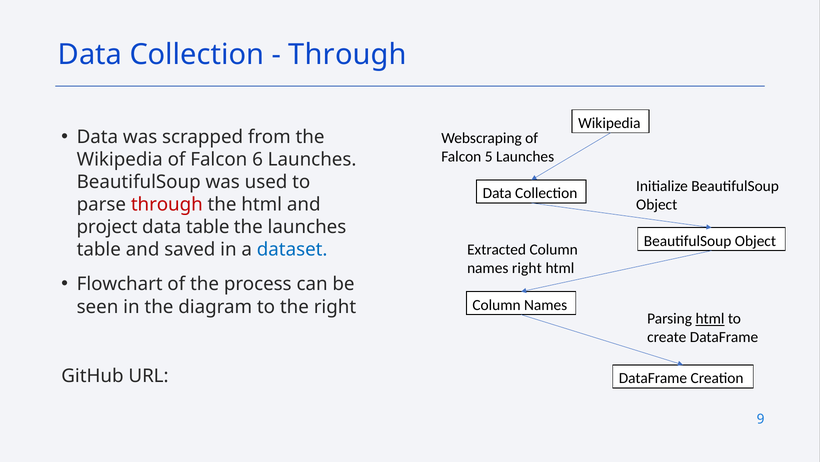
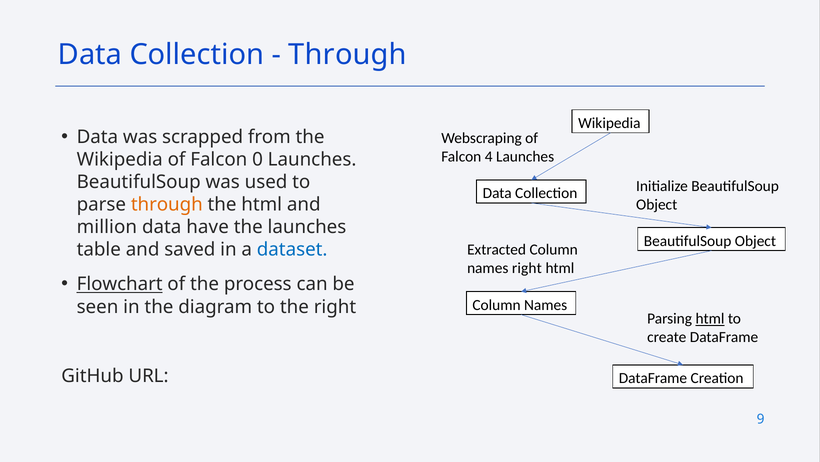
5: 5 -> 4
6: 6 -> 0
through at (167, 204) colour: red -> orange
project: project -> million
data table: table -> have
Flowchart underline: none -> present
